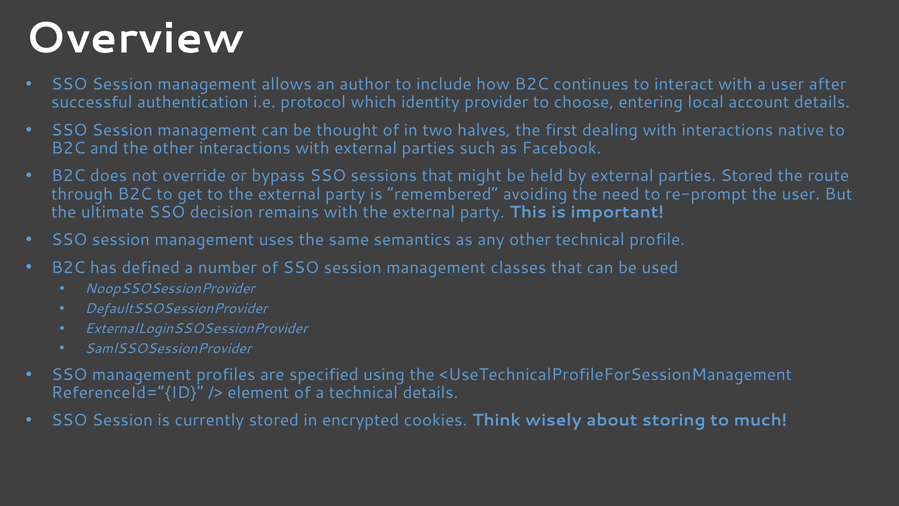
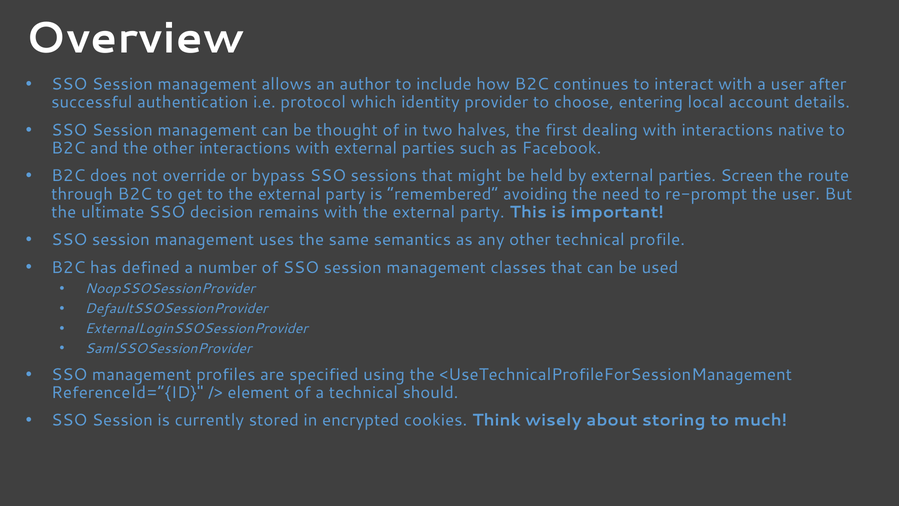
parties Stored: Stored -> Screen
technical details: details -> should
